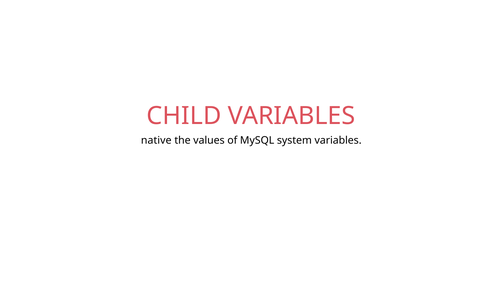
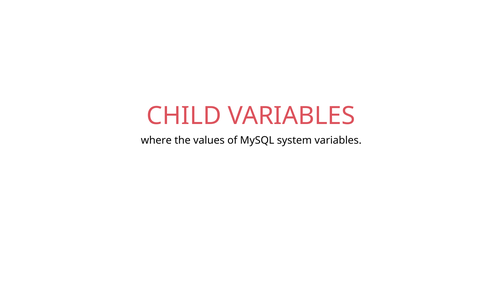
native: native -> where
